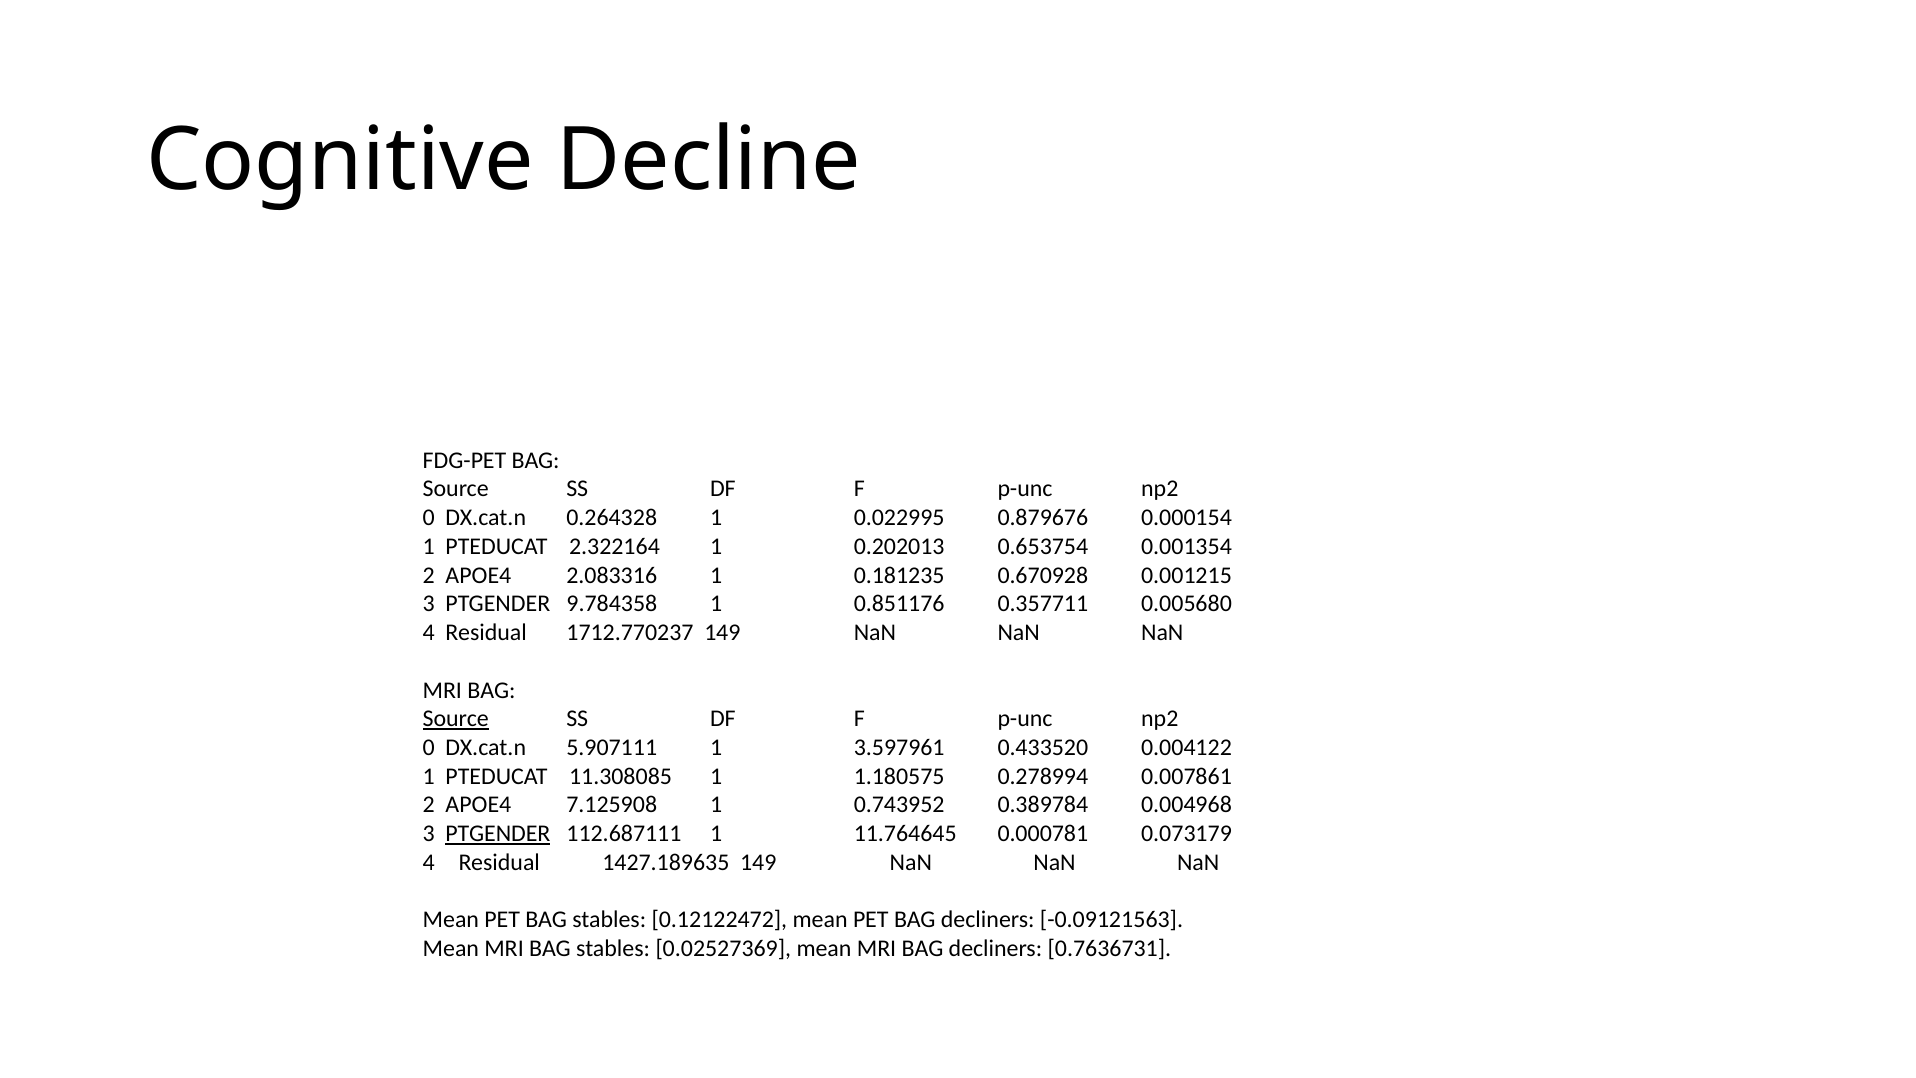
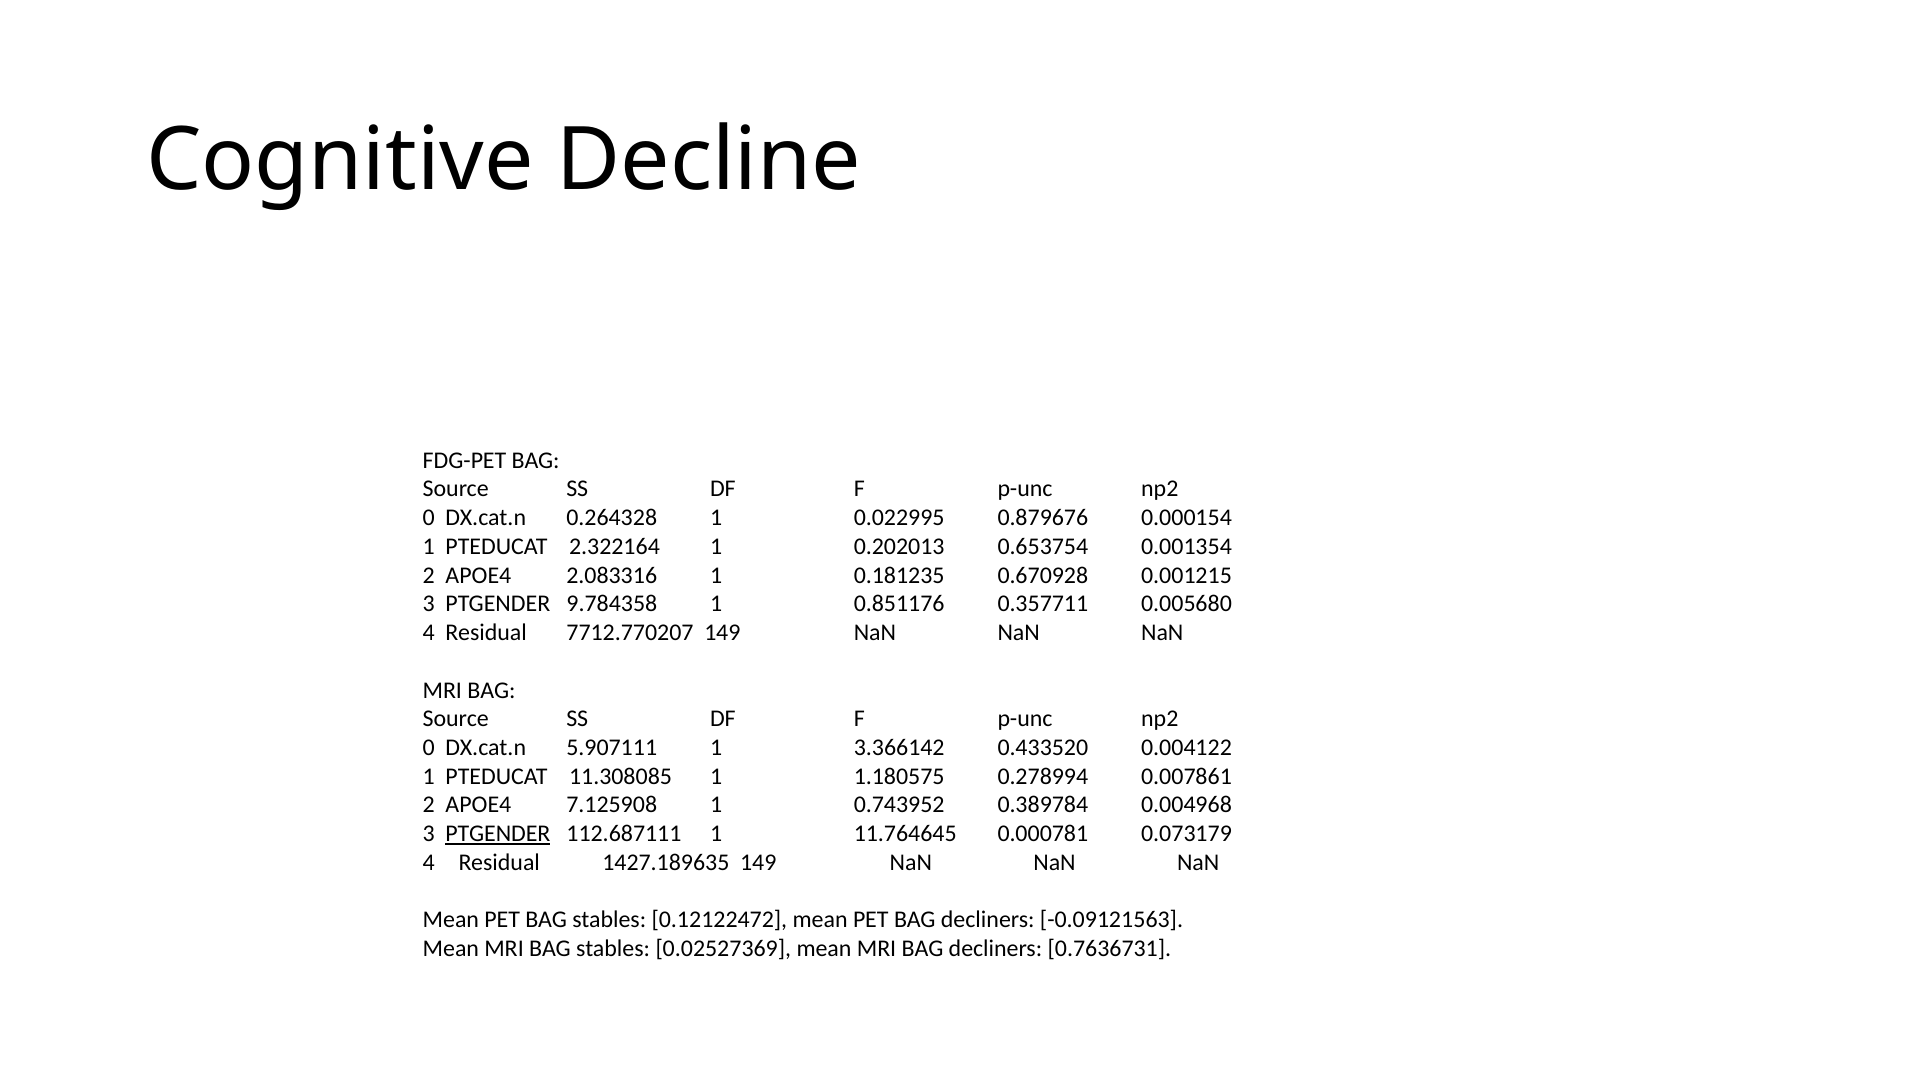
1712.770237: 1712.770237 -> 7712.770207
Source at (456, 719) underline: present -> none
3.597961: 3.597961 -> 3.366142
